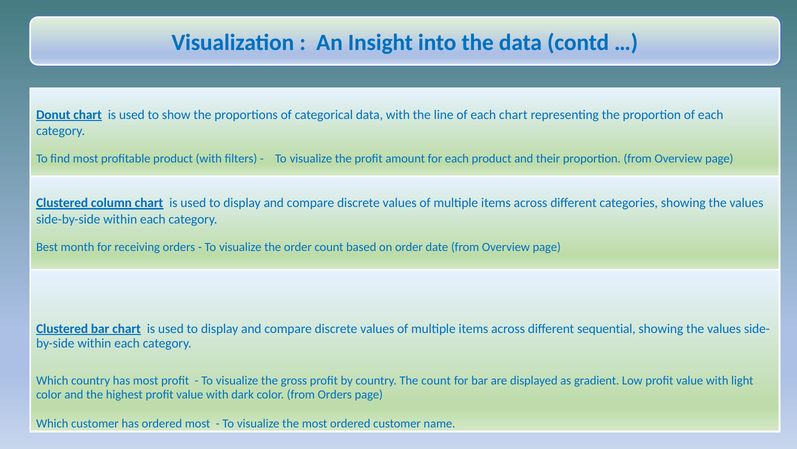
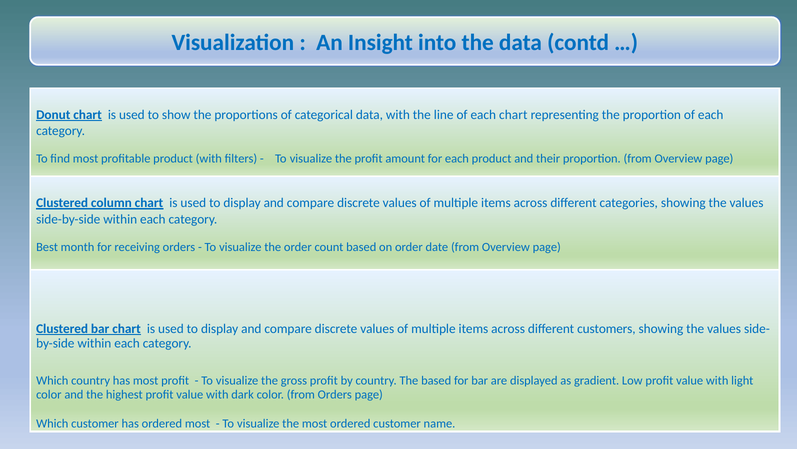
sequential: sequential -> customers
The count: count -> based
